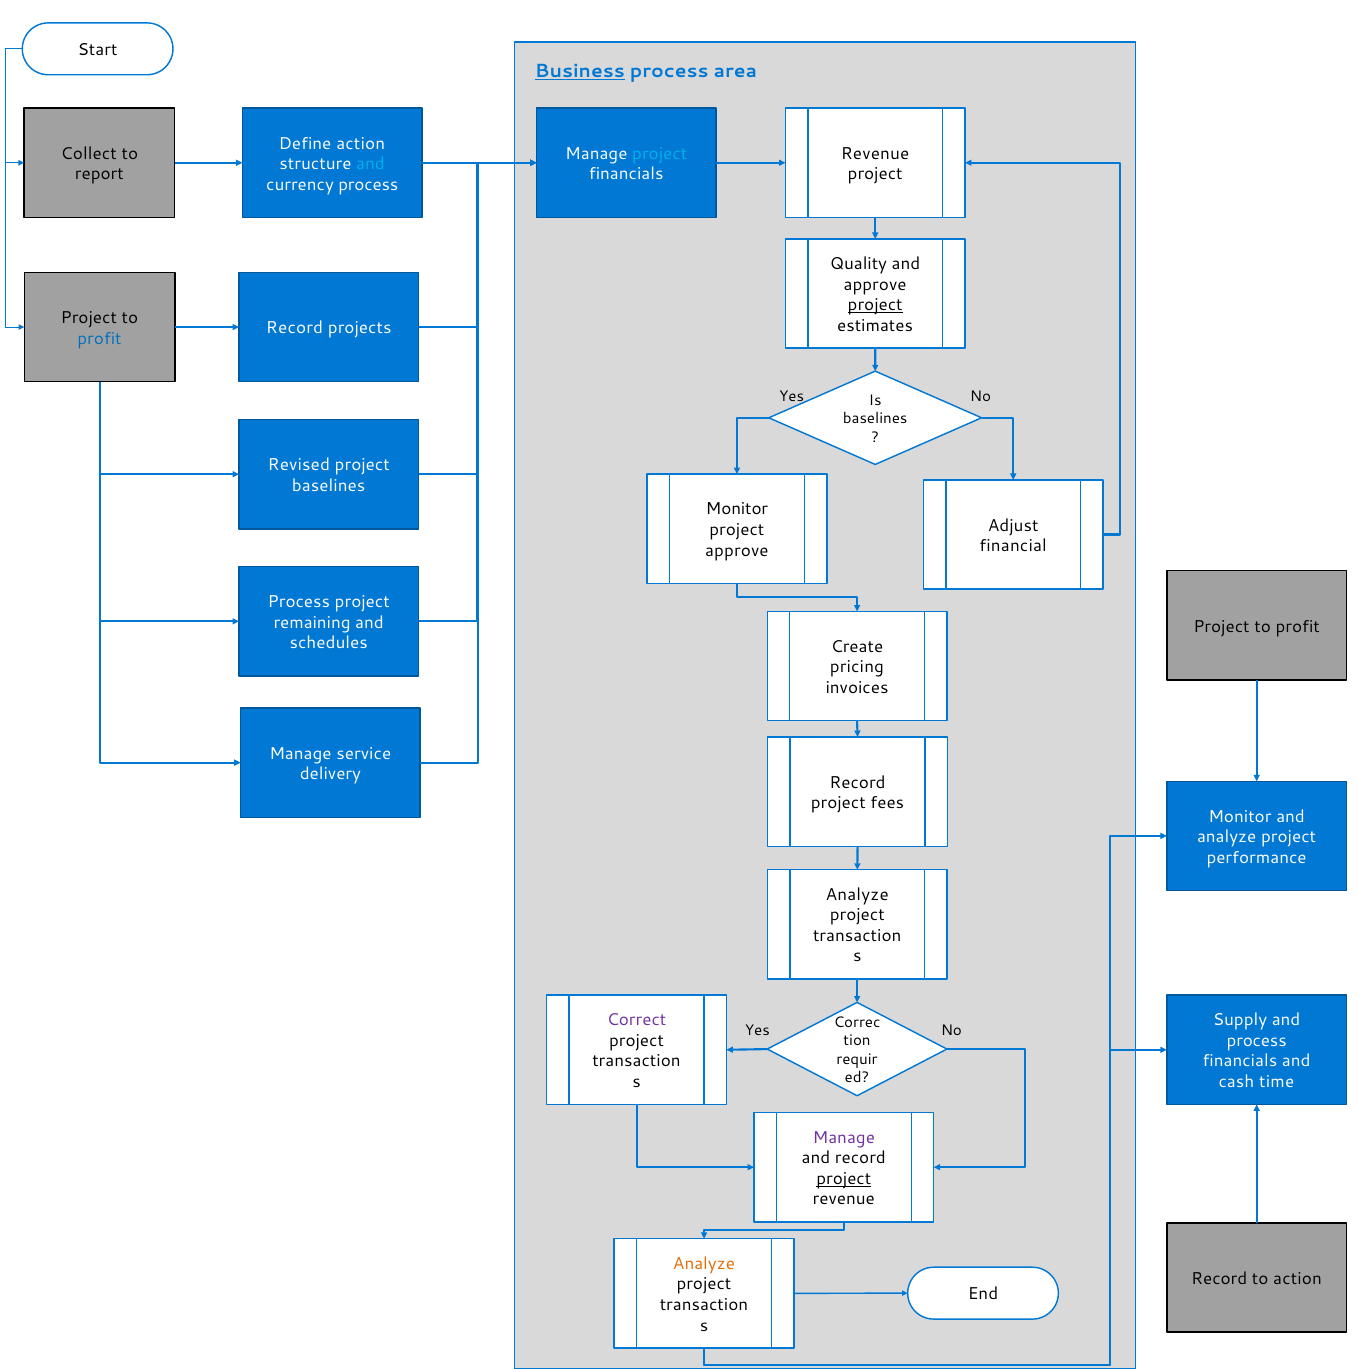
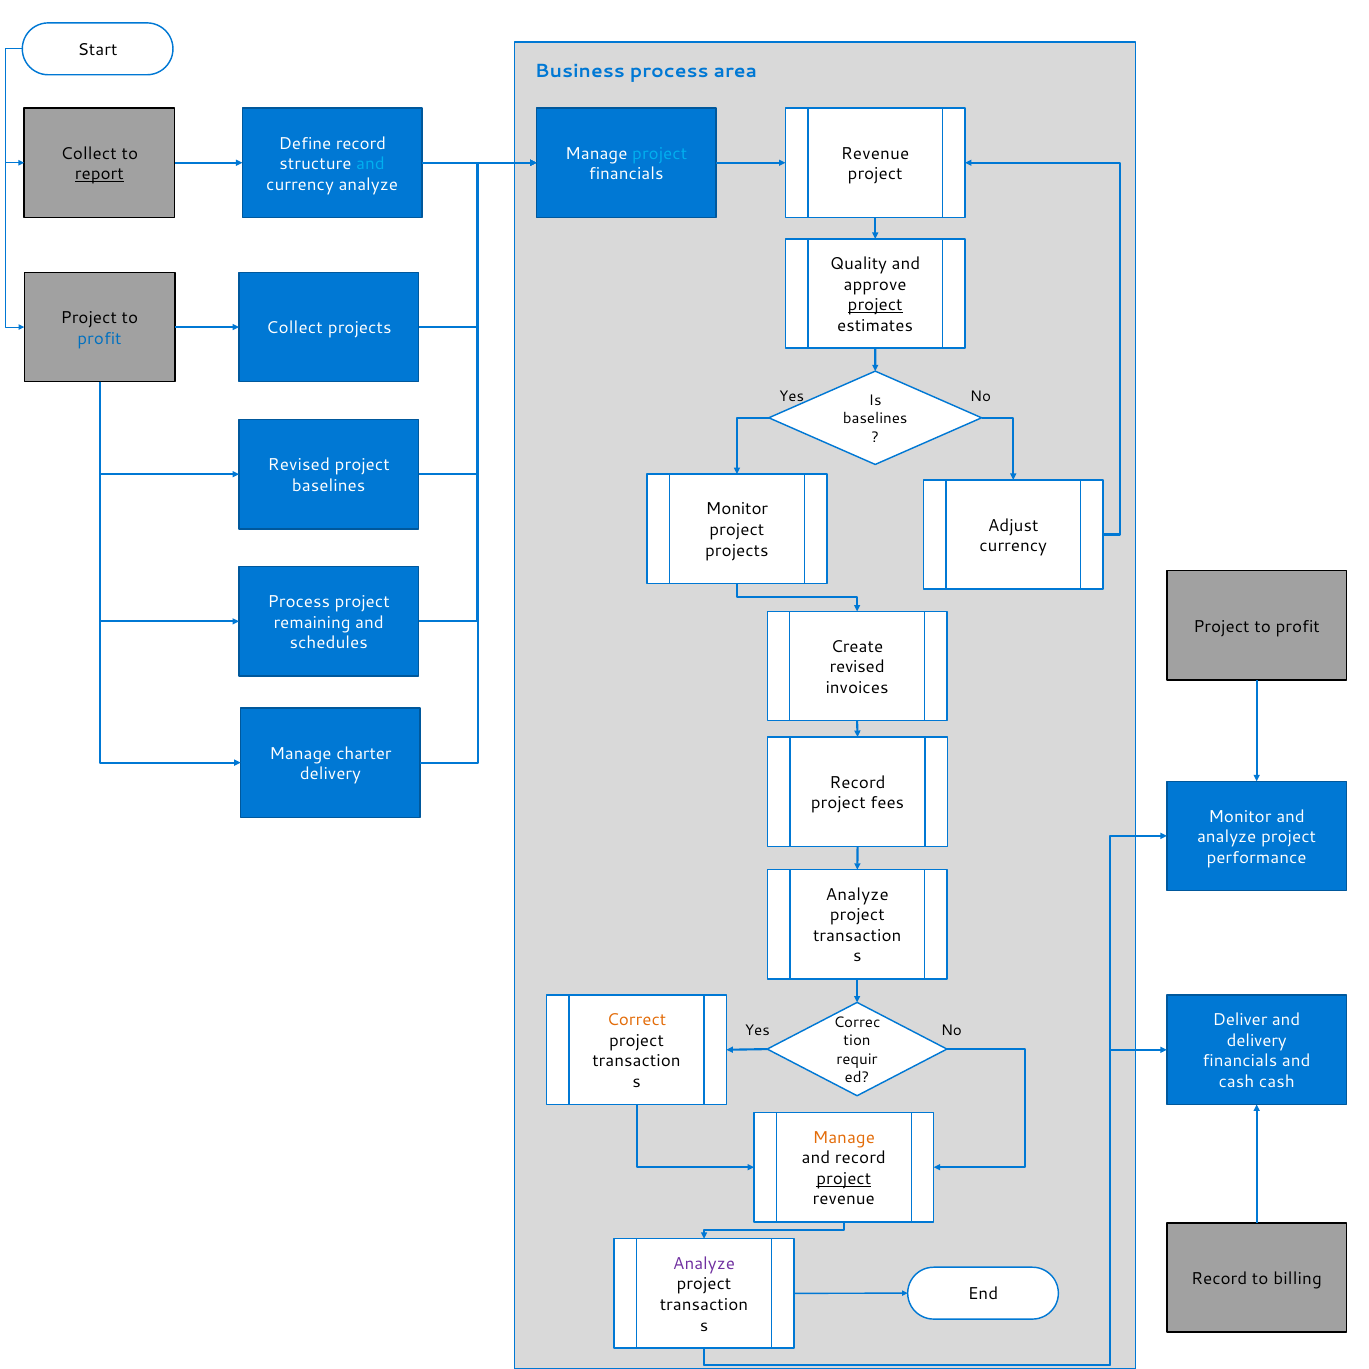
Business underline: present -> none
Define action: action -> record
report underline: none -> present
currency process: process -> analyze
Record at (295, 328): Record -> Collect
financial at (1013, 546): financial -> currency
approve at (737, 550): approve -> projects
pricing at (857, 667): pricing -> revised
service: service -> charter
Correct colour: purple -> orange
Supply: Supply -> Deliver
process at (1257, 1041): process -> delivery
cash time: time -> cash
Manage at (844, 1138) colour: purple -> orange
Analyze at (704, 1264) colour: orange -> purple
to action: action -> billing
